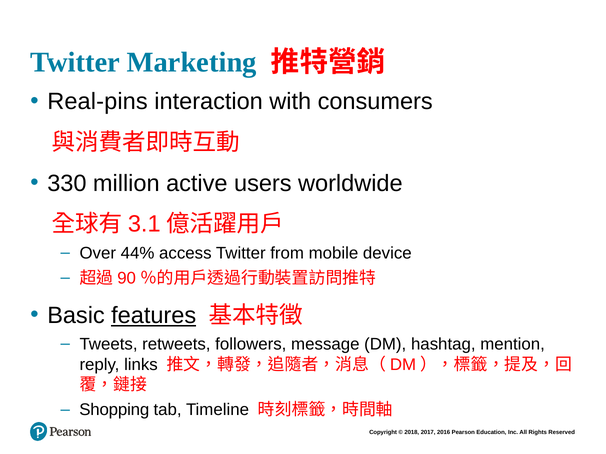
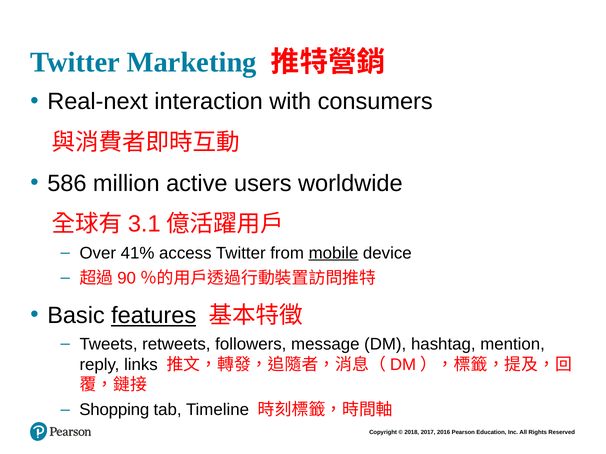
Real-pins: Real-pins -> Real-next
330: 330 -> 586
44%: 44% -> 41%
mobile underline: none -> present
